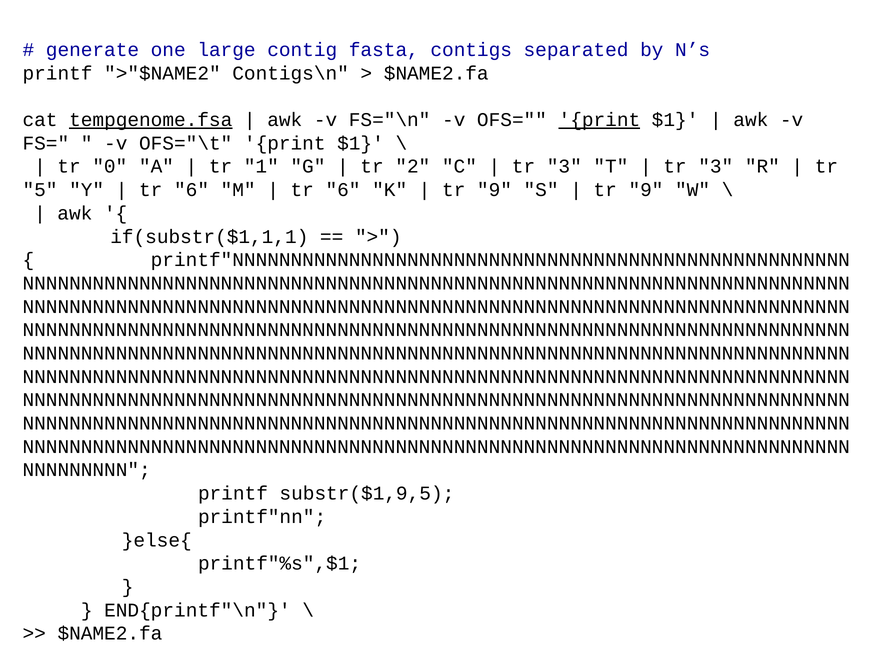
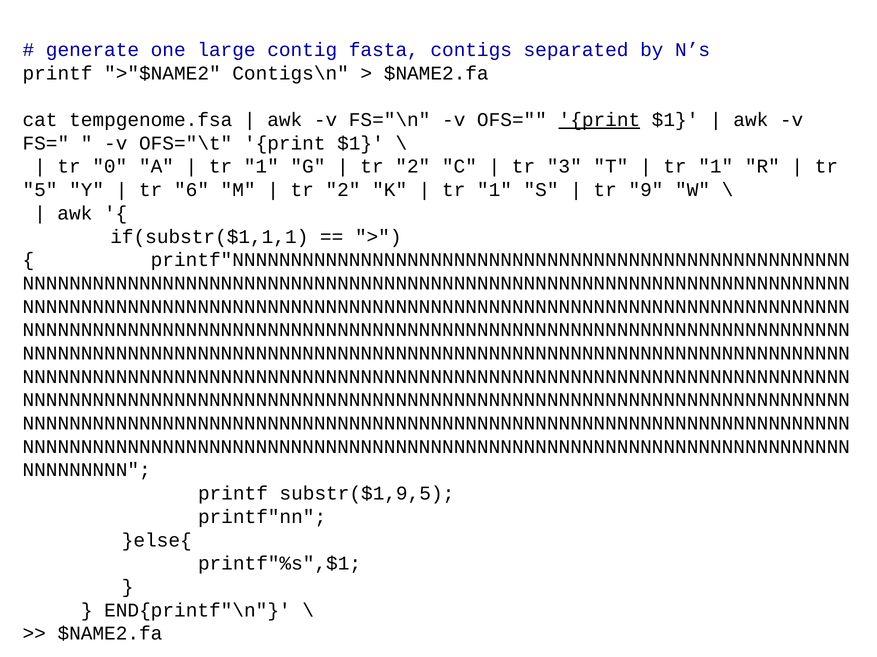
tempgenome.fsa underline: present -> none
3 at (716, 167): 3 -> 1
6 at (343, 190): 6 -> 2
9 at (494, 190): 9 -> 1
